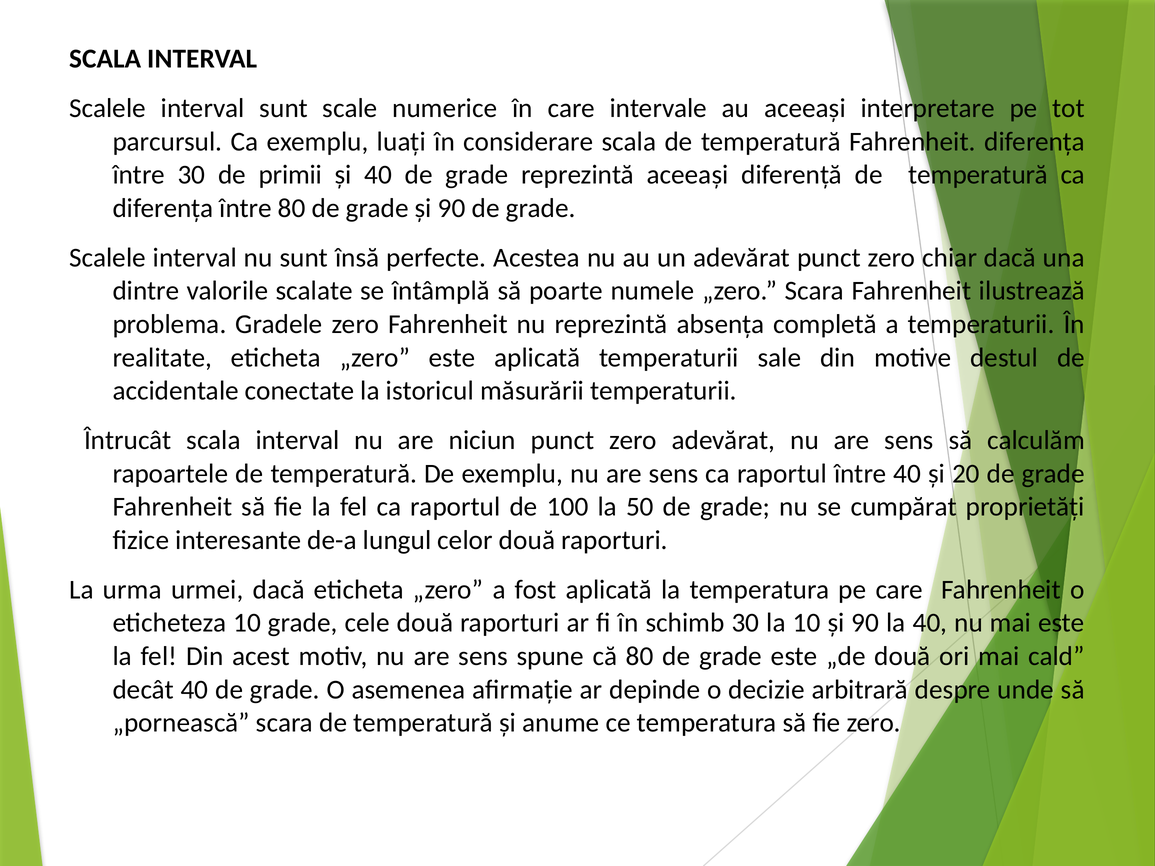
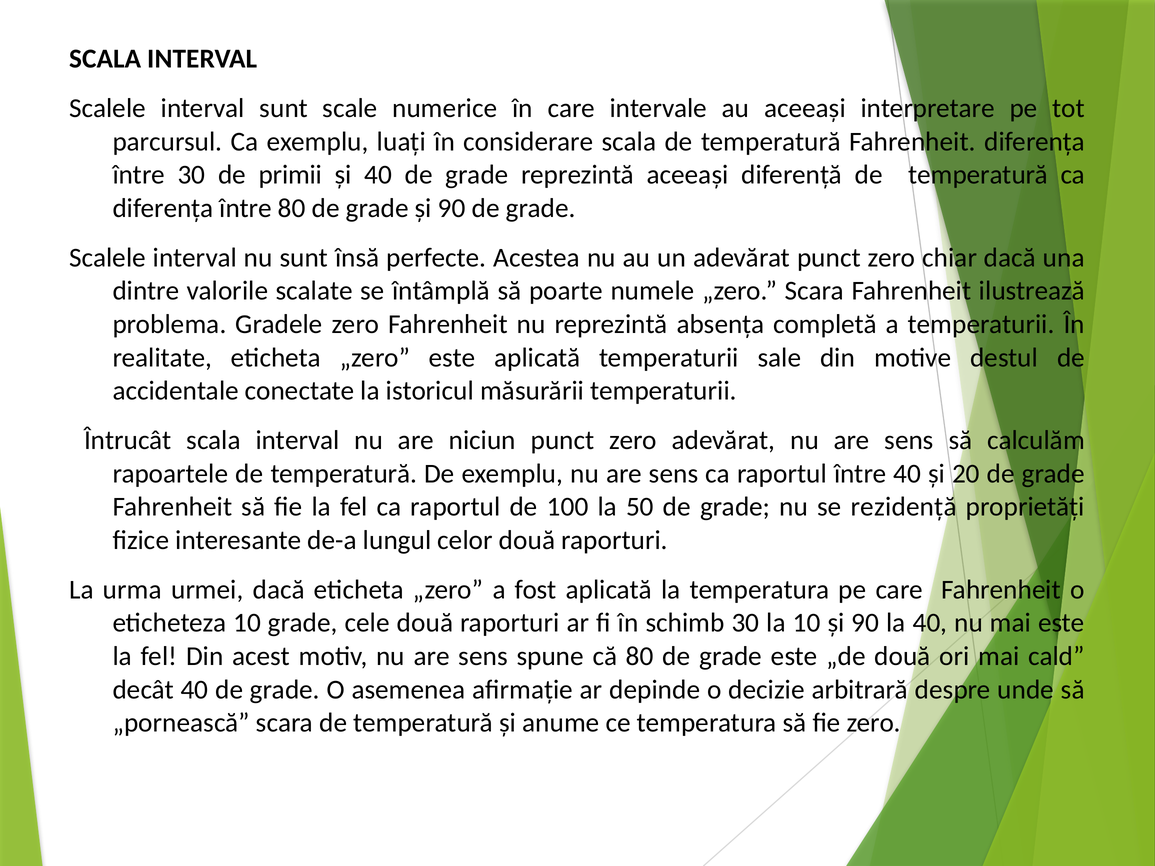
cumpărat: cumpărat -> rezidență
